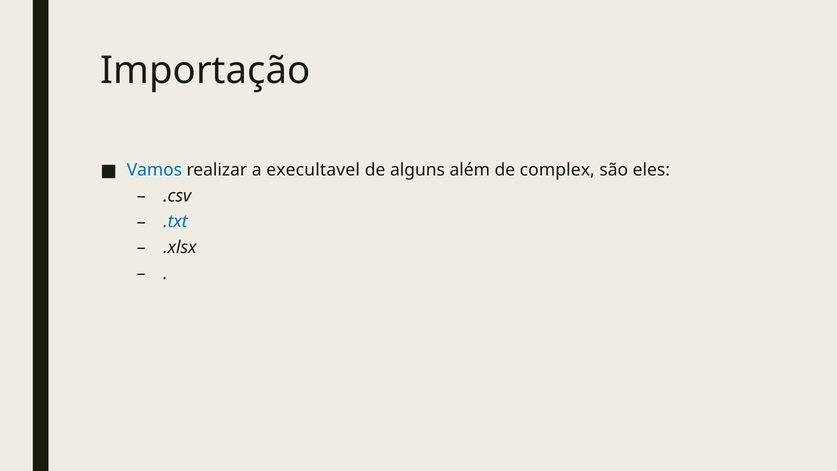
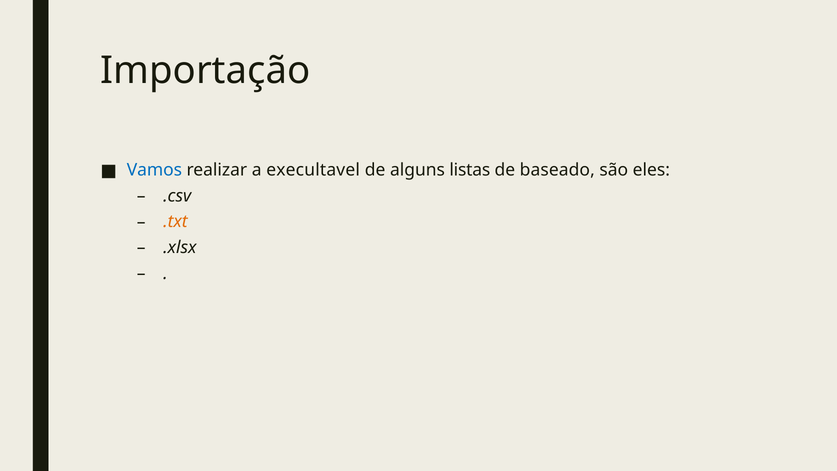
além: além -> listas
complex: complex -> baseado
.txt colour: blue -> orange
